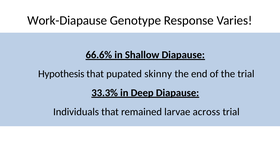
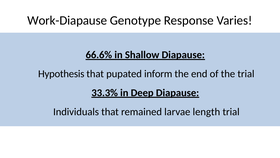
skinny: skinny -> inform
across: across -> length
